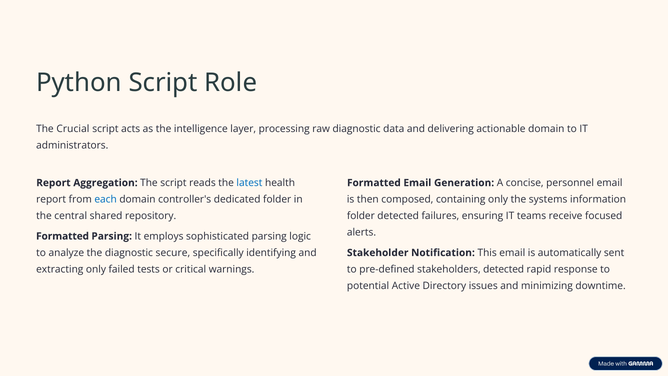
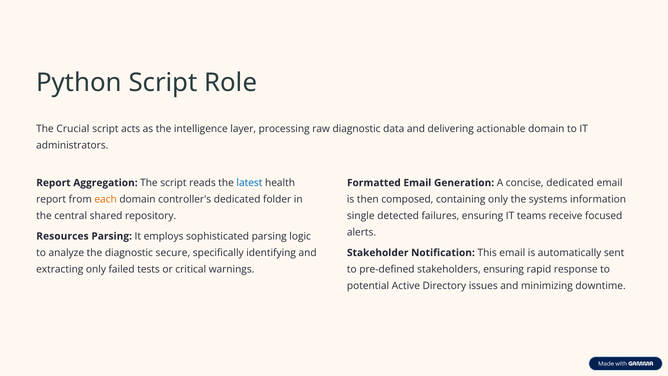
concise personnel: personnel -> dedicated
each colour: blue -> orange
folder at (361, 216): folder -> single
Formatted at (63, 236): Formatted -> Resources
stakeholders detected: detected -> ensuring
